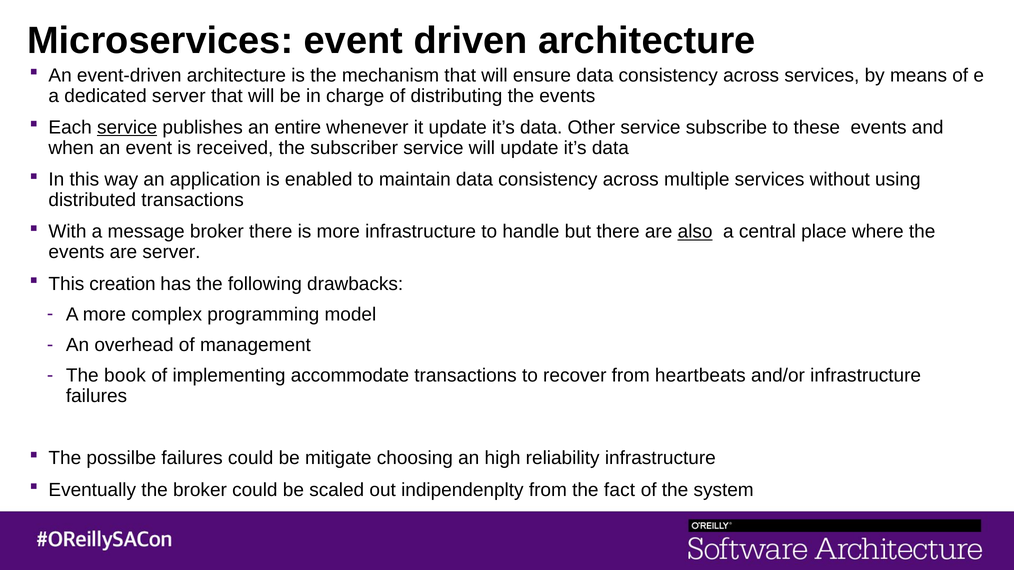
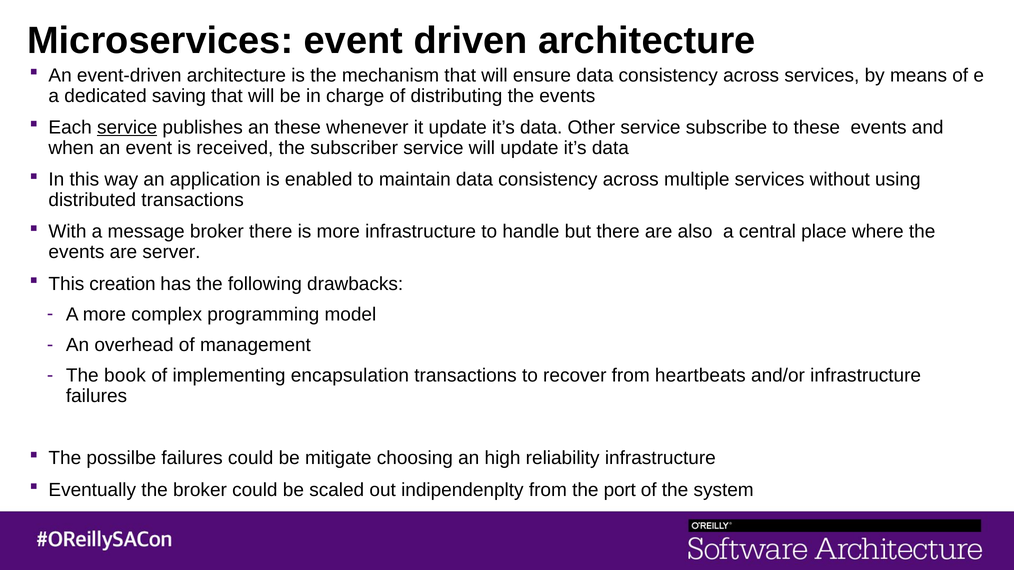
dedicated server: server -> saving
an entire: entire -> these
also underline: present -> none
accommodate: accommodate -> encapsulation
fact: fact -> port
